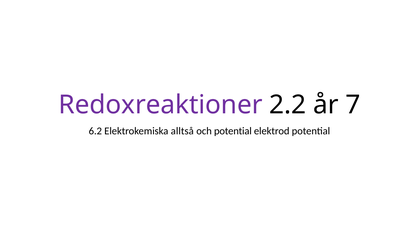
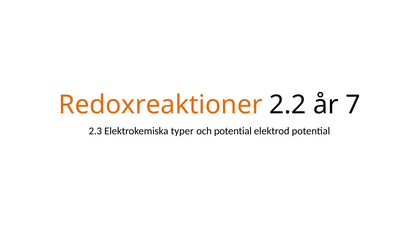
Redoxreaktioner colour: purple -> orange
6.2: 6.2 -> 2.3
alltså: alltså -> typer
